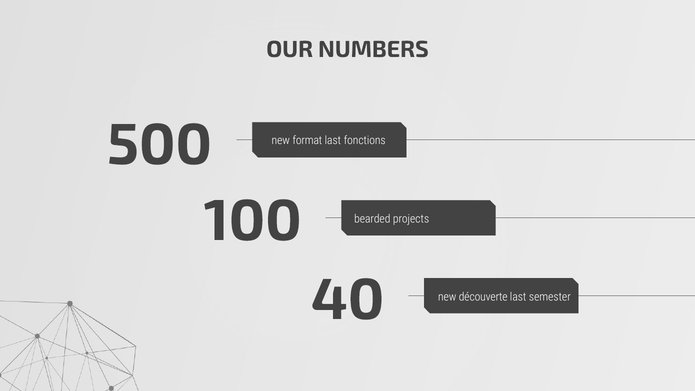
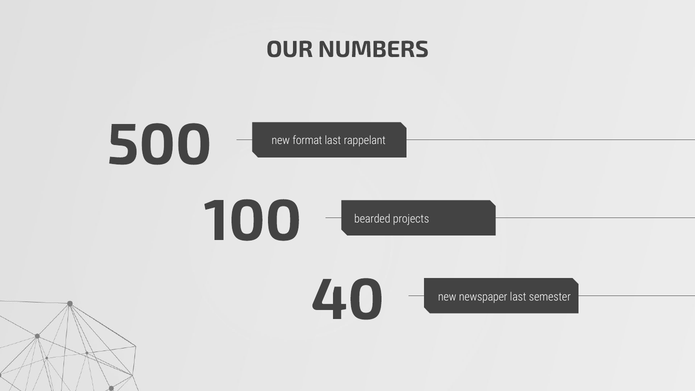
fonctions: fonctions -> rappelant
découverte: découverte -> newspaper
